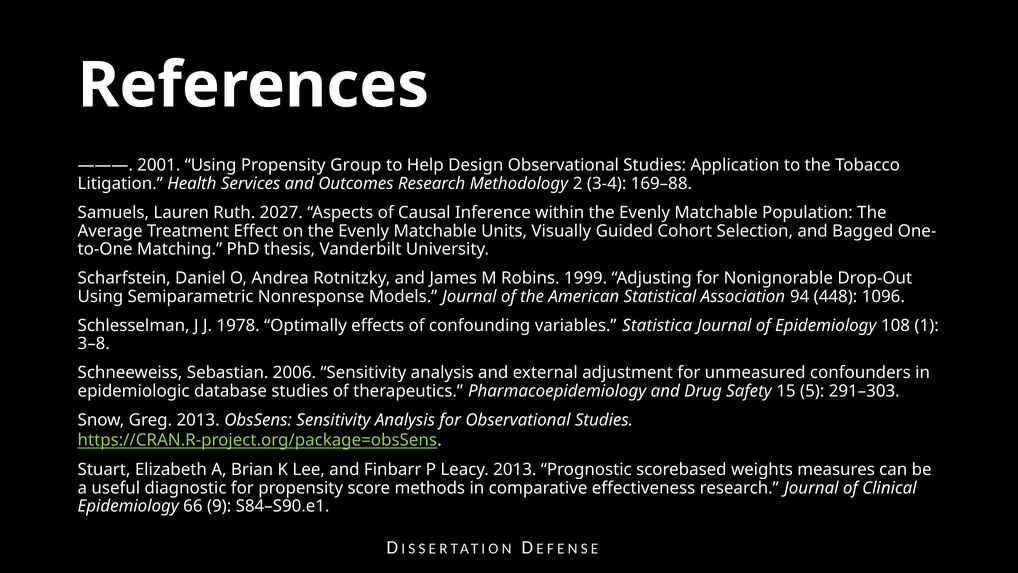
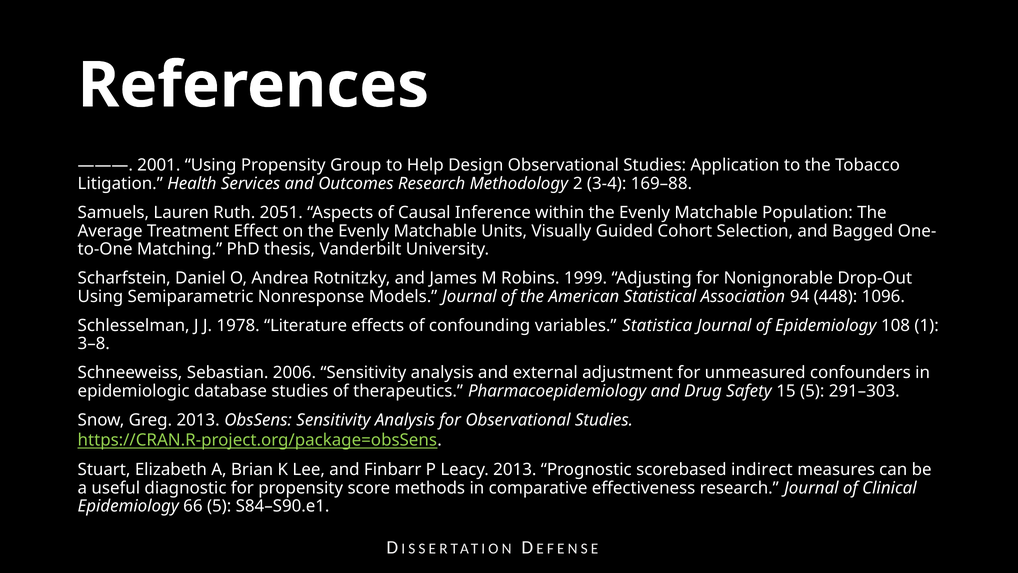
2027: 2027 -> 2051
Optimally: Optimally -> Literature
weights: weights -> indirect
66 9: 9 -> 5
